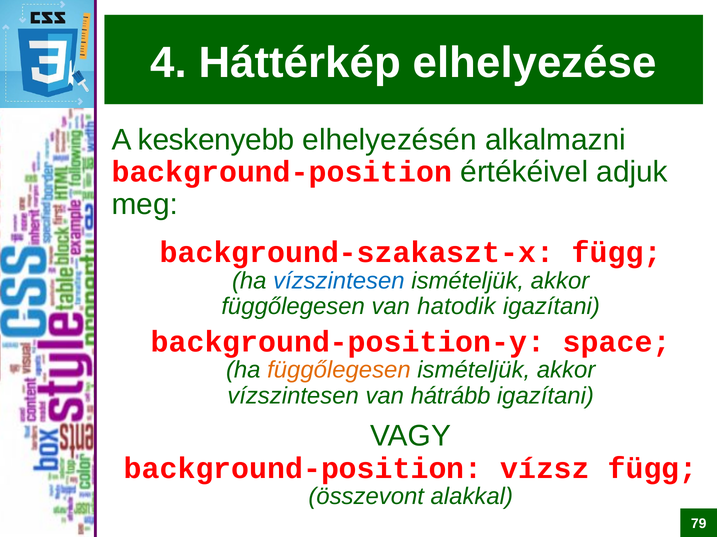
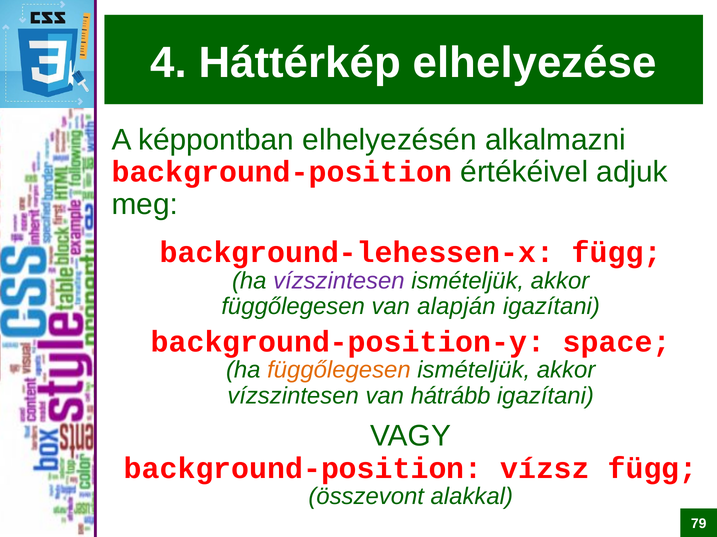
keskenyebb: keskenyebb -> képpontban
background-szakaszt-x: background-szakaszt-x -> background-lehessen-x
vízszintesen at (339, 281) colour: blue -> purple
hatodik: hatodik -> alapján
